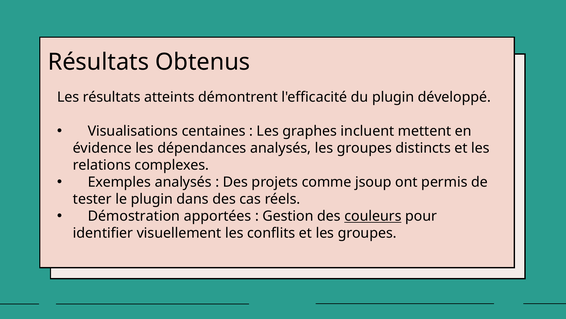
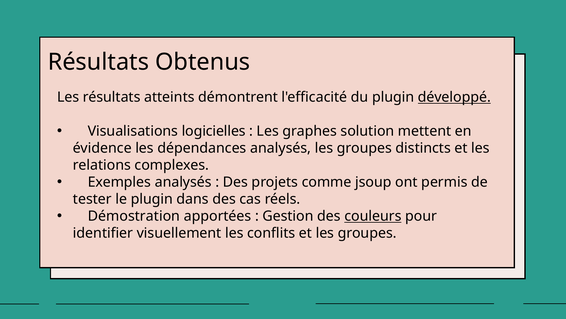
développé underline: none -> present
centaines: centaines -> logicielles
incluent: incluent -> solution
